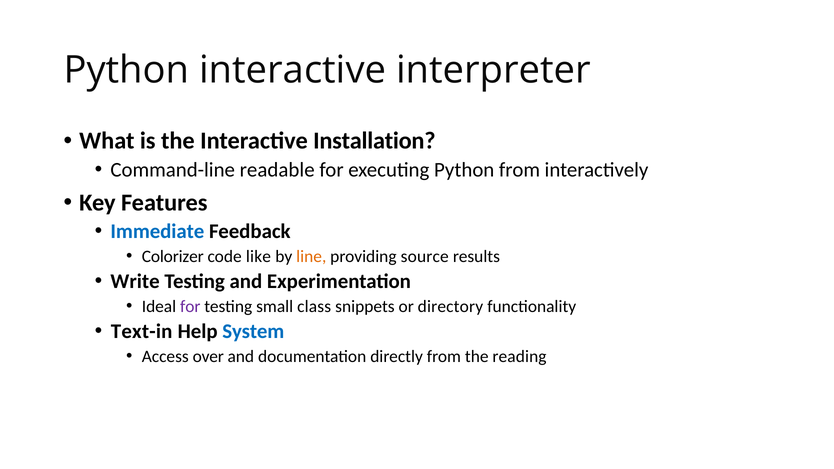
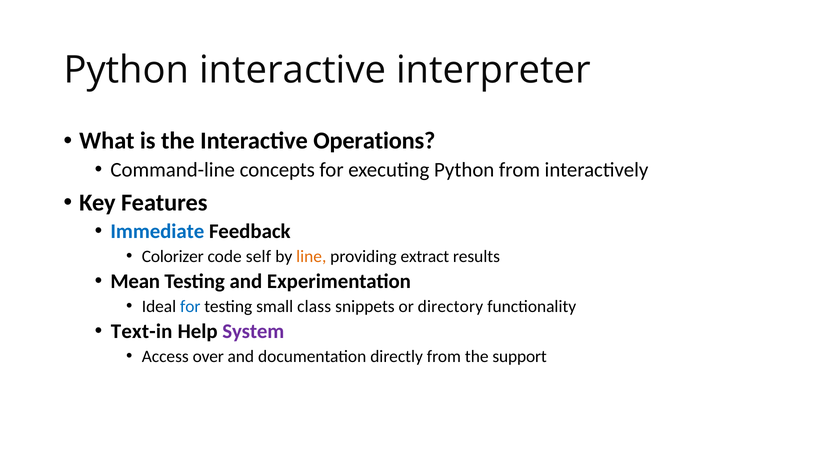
Installation: Installation -> Operations
readable: readable -> concepts
like: like -> self
source: source -> extract
Write: Write -> Mean
for at (190, 306) colour: purple -> blue
System colour: blue -> purple
reading: reading -> support
